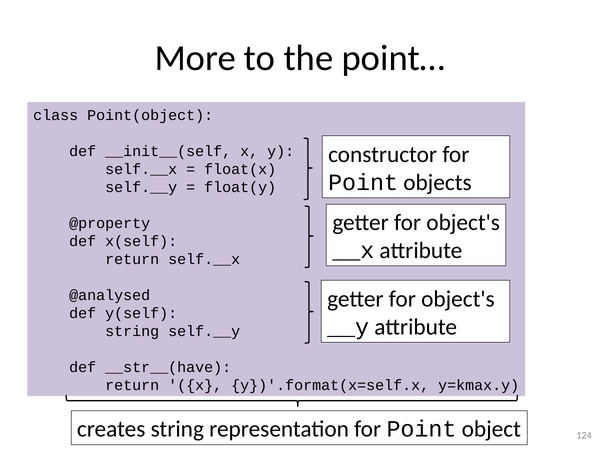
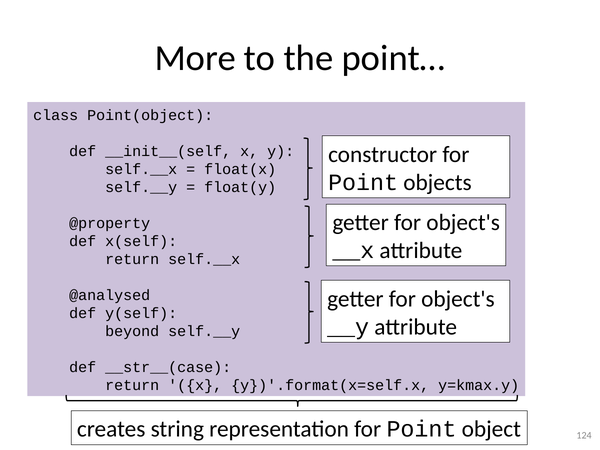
string at (132, 331): string -> beyond
__str__(have: __str__(have -> __str__(case
